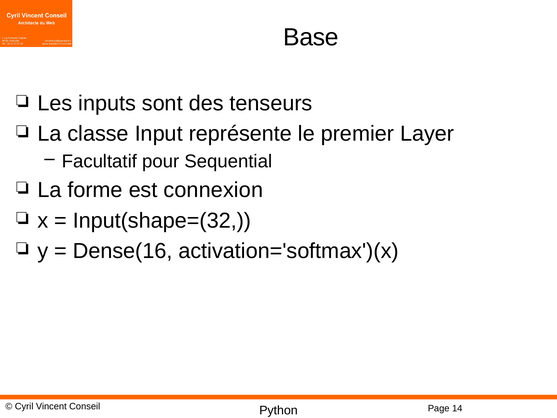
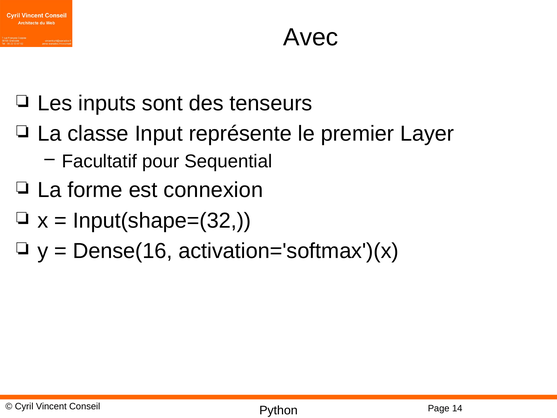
Base: Base -> Avec
